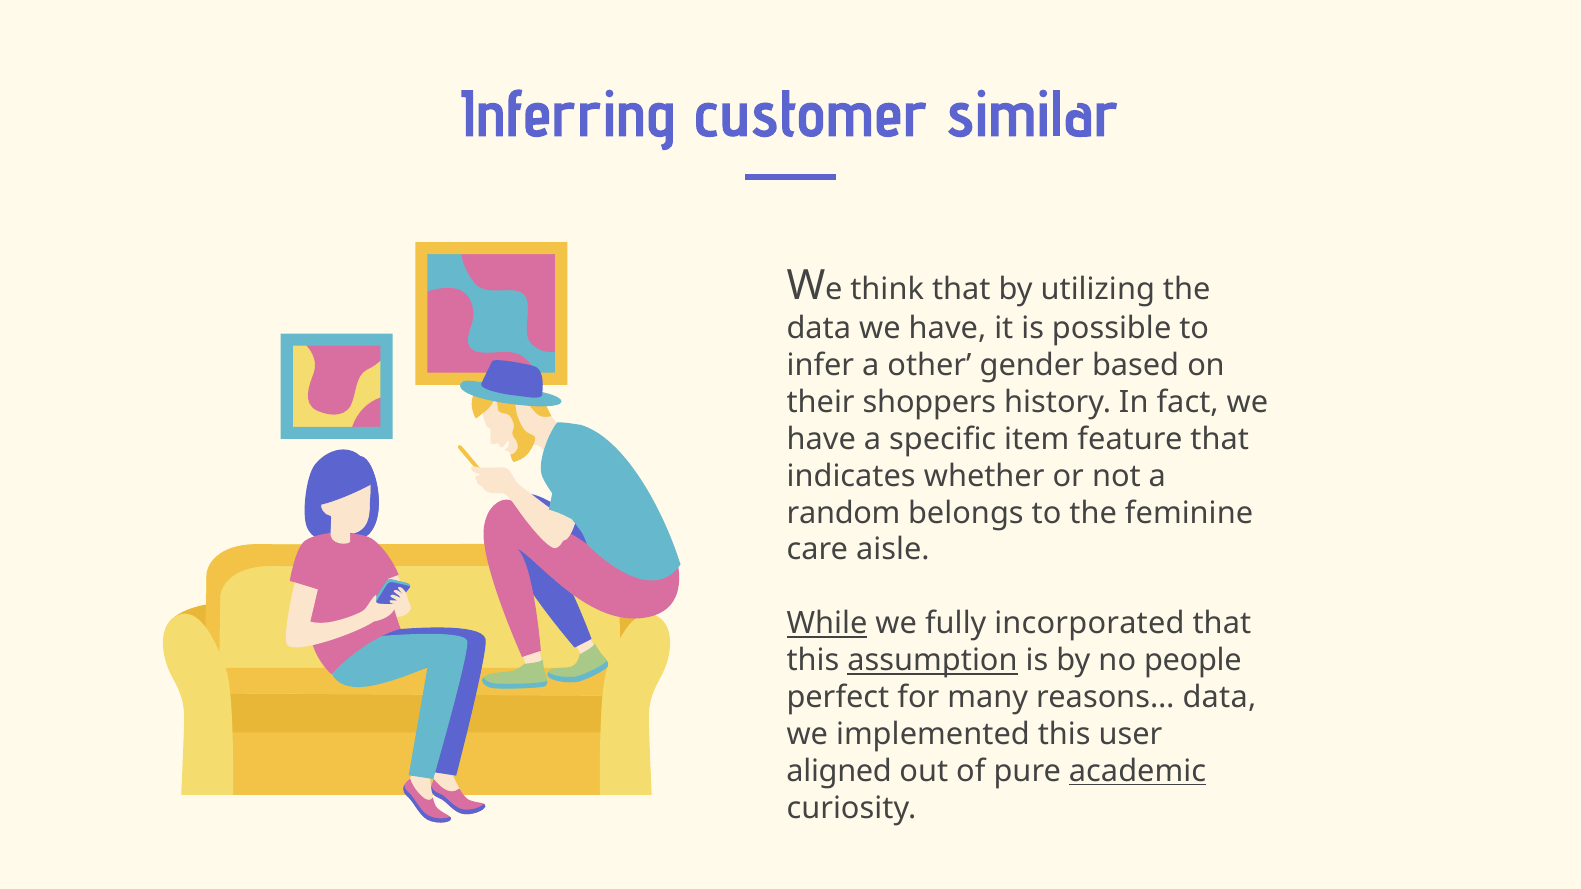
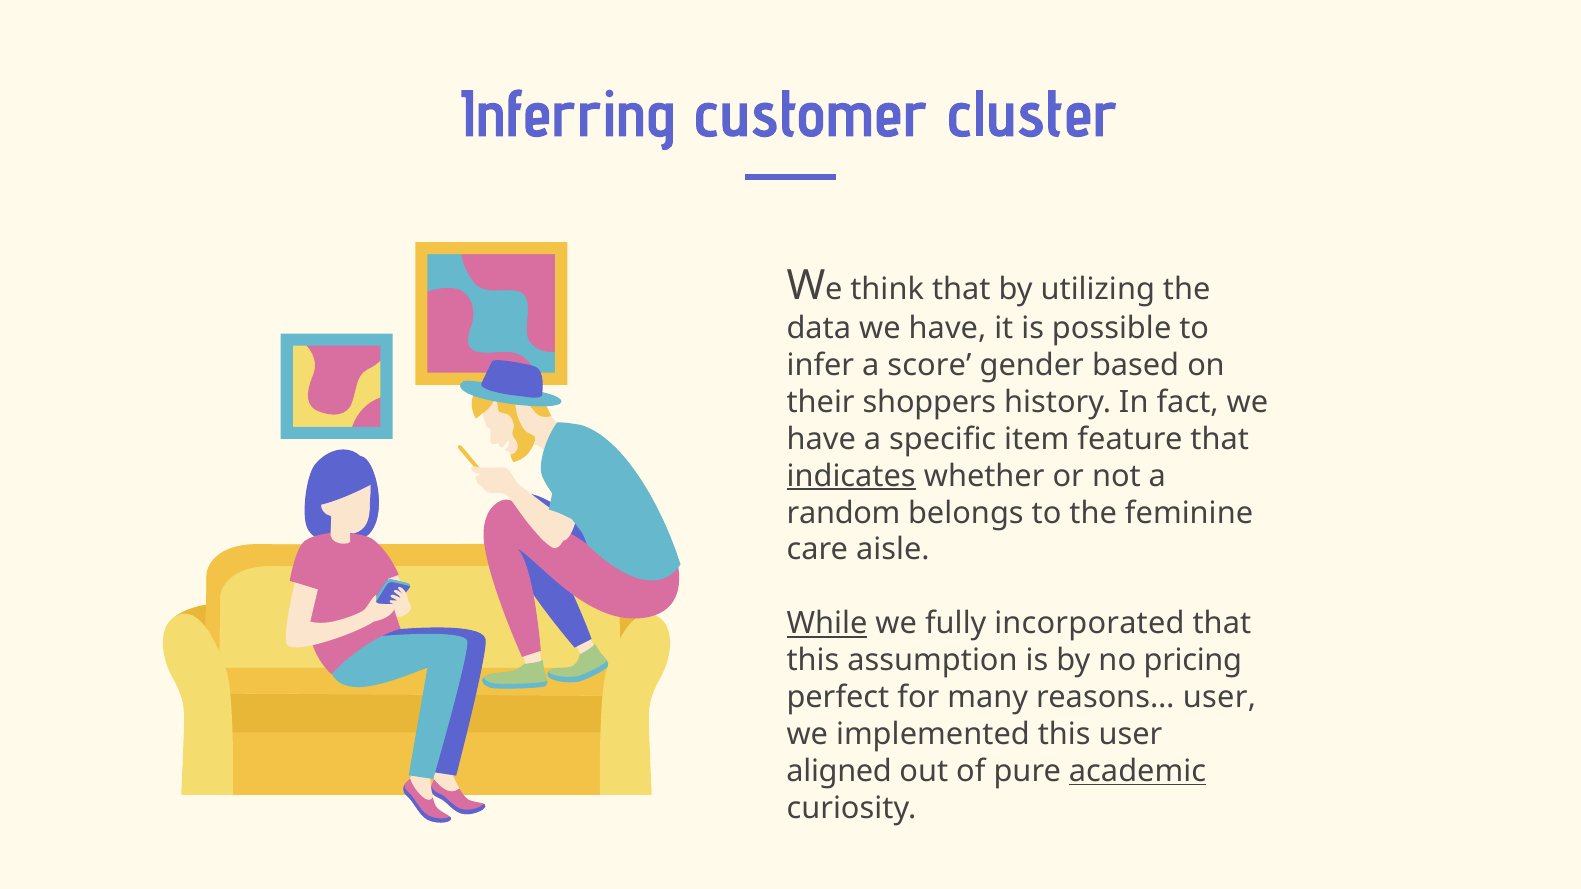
similar: similar -> cluster
other: other -> score
indicates underline: none -> present
assumption underline: present -> none
people: people -> pricing
reasons… data: data -> user
